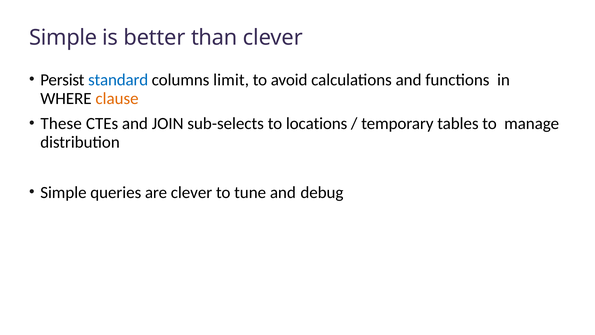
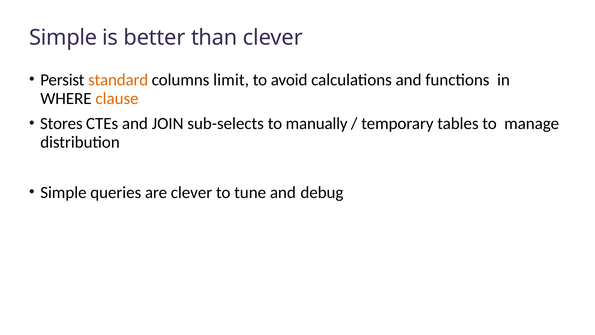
standard colour: blue -> orange
These: These -> Stores
locations: locations -> manually
